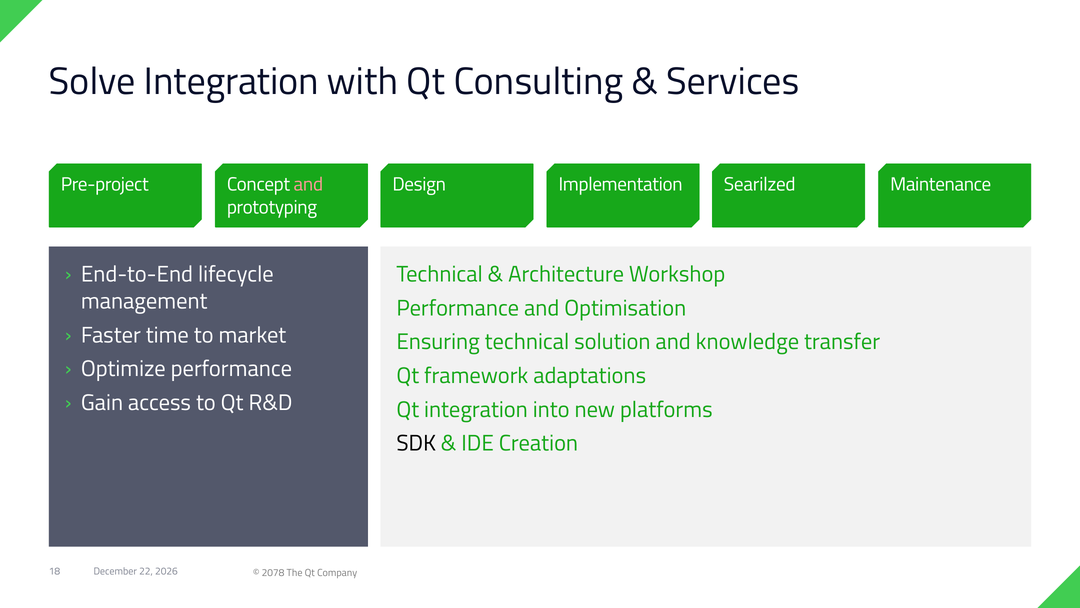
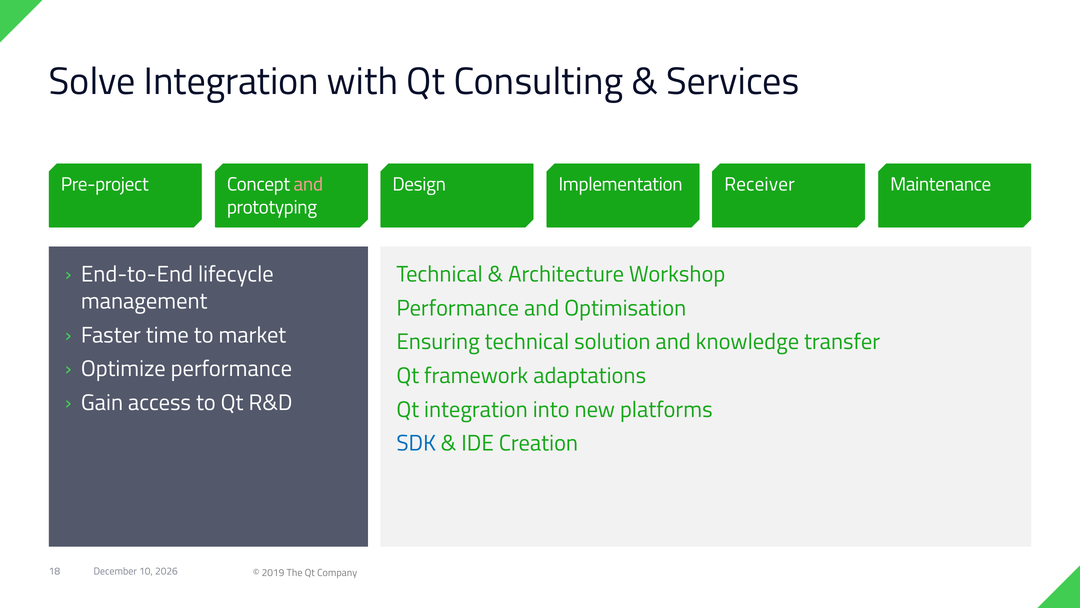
Searilzed: Searilzed -> Receiver
SDK colour: black -> blue
22: 22 -> 10
2078: 2078 -> 2019
